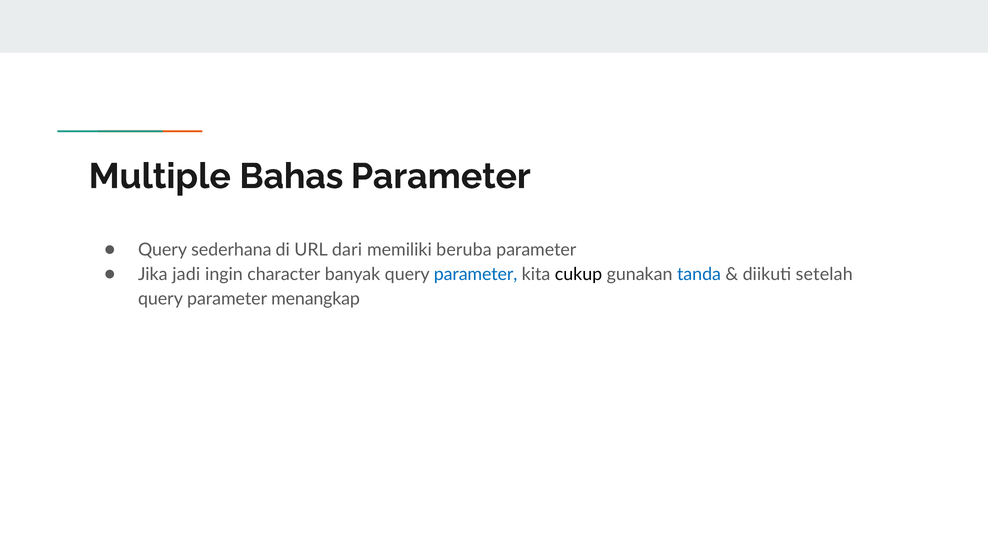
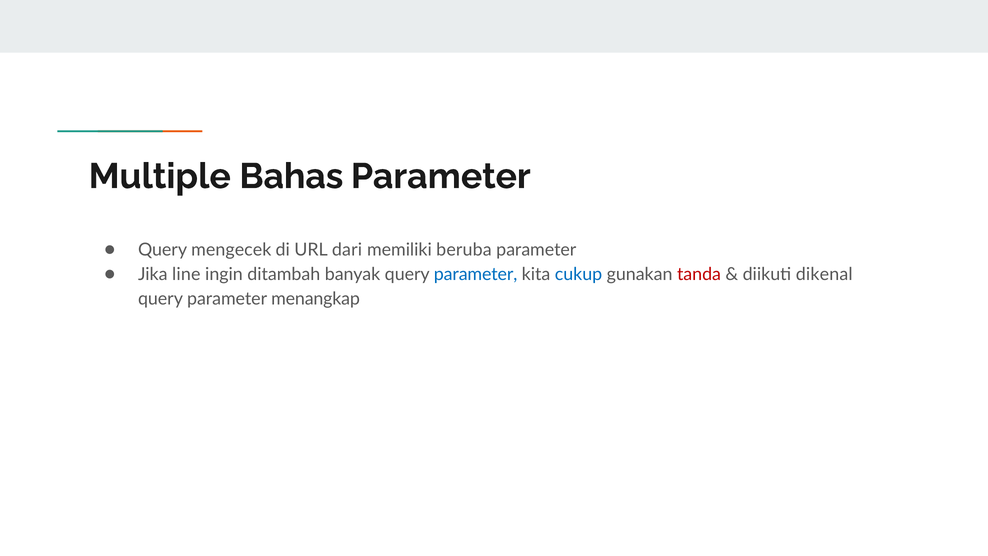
sederhana: sederhana -> mengecek
jadi: jadi -> line
character: character -> ditambah
cukup colour: black -> blue
tanda colour: blue -> red
setelah: setelah -> dikenal
